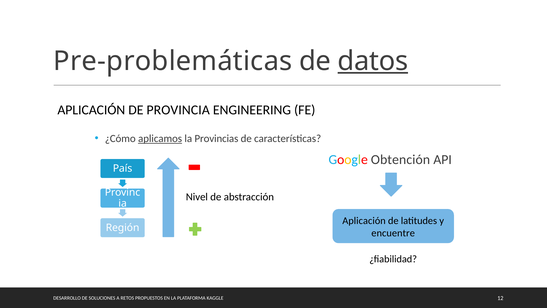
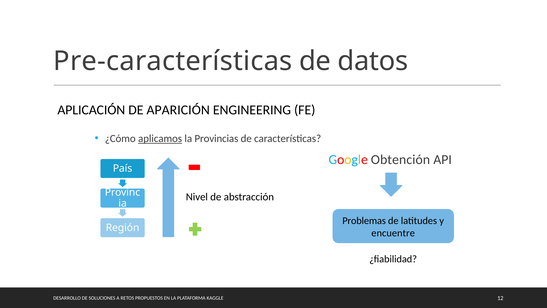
Pre-problemáticas: Pre-problemáticas -> Pre-características
datos underline: present -> none
PROVINCIA: PROVINCIA -> APARICIÓN
Aplicación at (364, 220): Aplicación -> Problemas
